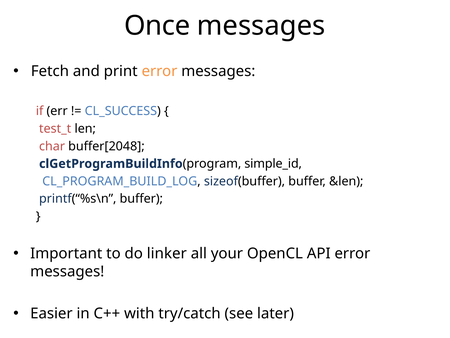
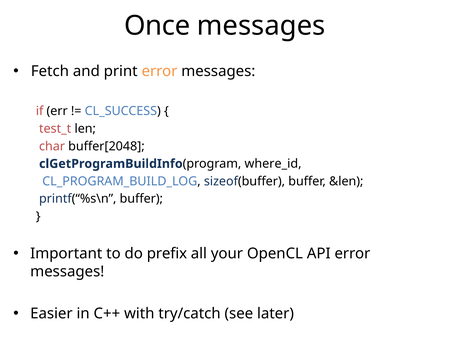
simple_id: simple_id -> where_id
linker: linker -> prefix
